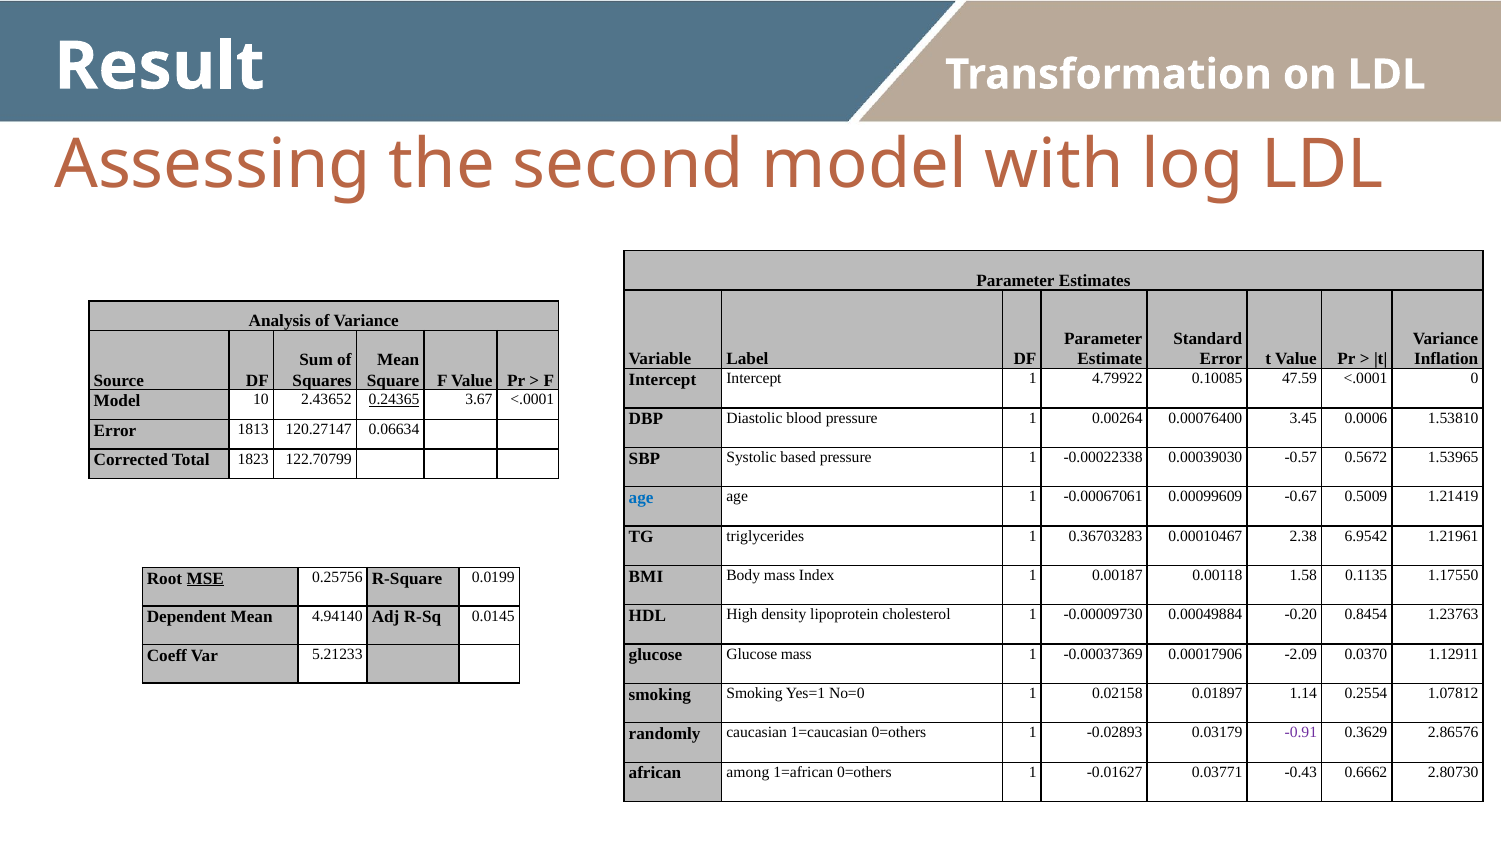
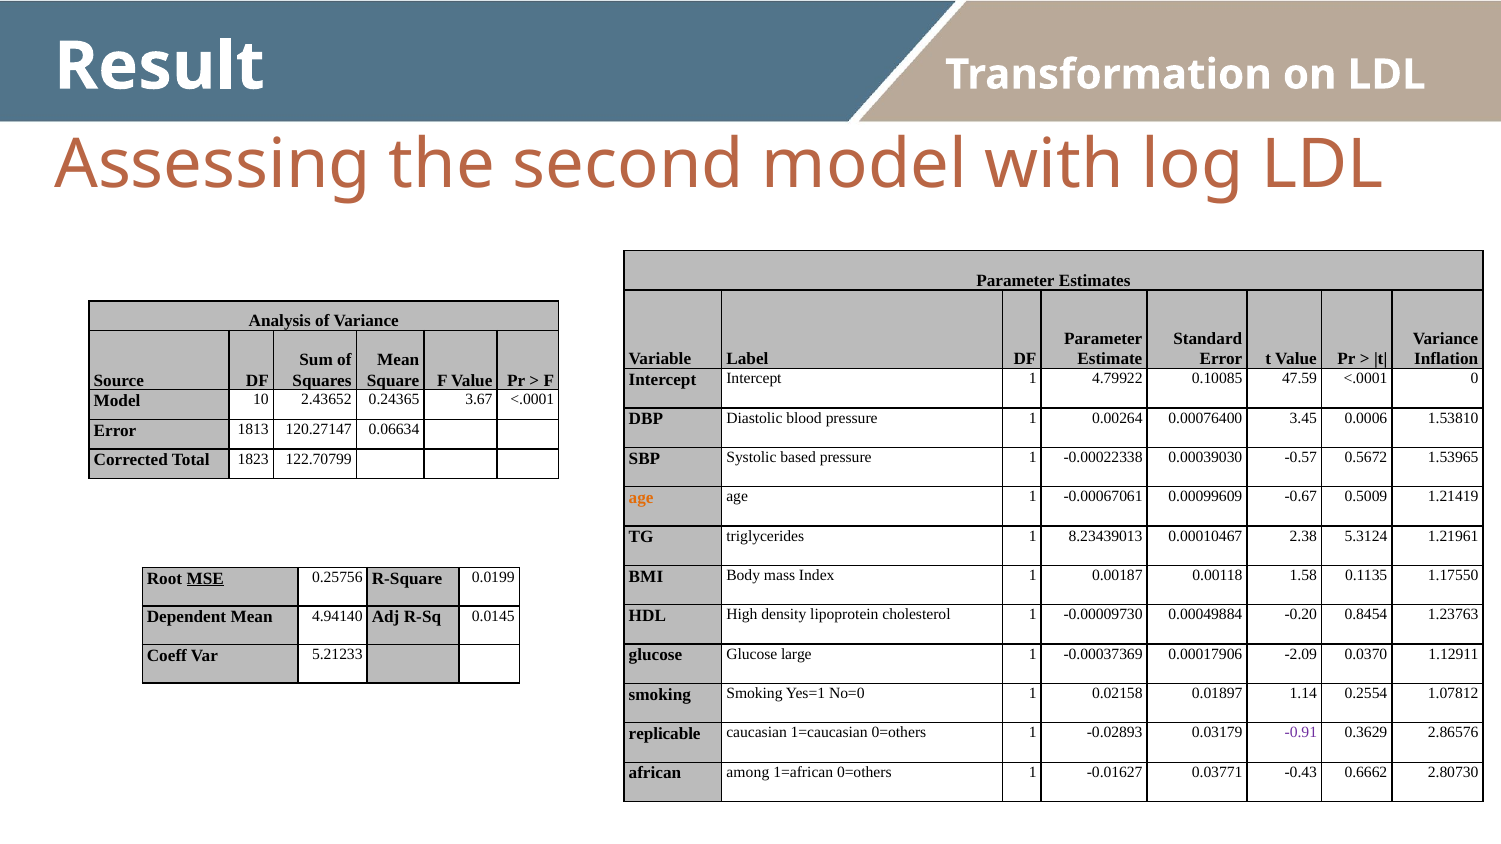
0.24365 underline: present -> none
age at (641, 498) colour: blue -> orange
0.36703283: 0.36703283 -> 8.23439013
6.9542: 6.9542 -> 5.3124
Glucose mass: mass -> large
randomly: randomly -> replicable
